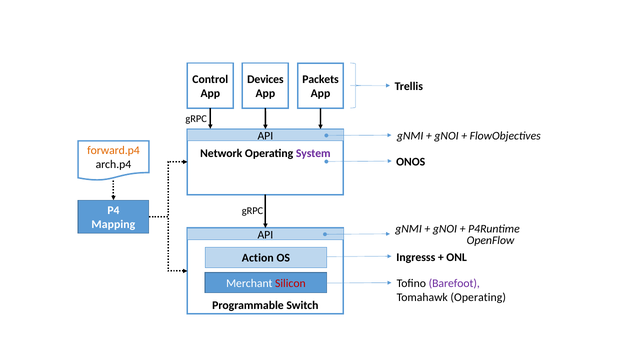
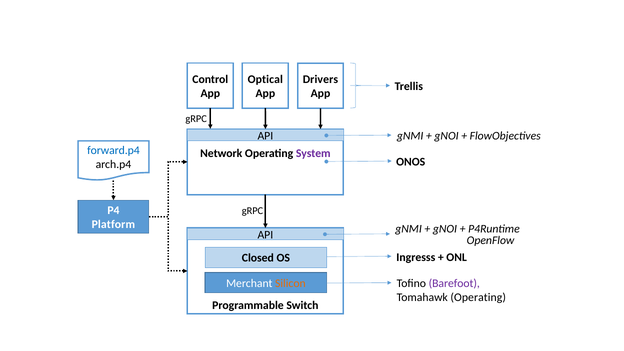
Devices: Devices -> Optical
Packets: Packets -> Drivers
forward.p4 colour: orange -> blue
Mapping: Mapping -> Platform
Action: Action -> Closed
Silicon colour: red -> orange
